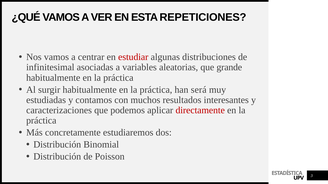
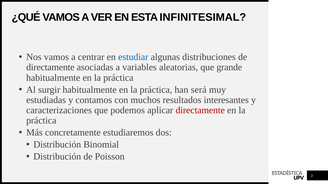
REPETICIONES: REPETICIONES -> INFINITESIMAL
estudiar colour: red -> blue
infinitesimal at (50, 68): infinitesimal -> directamente
